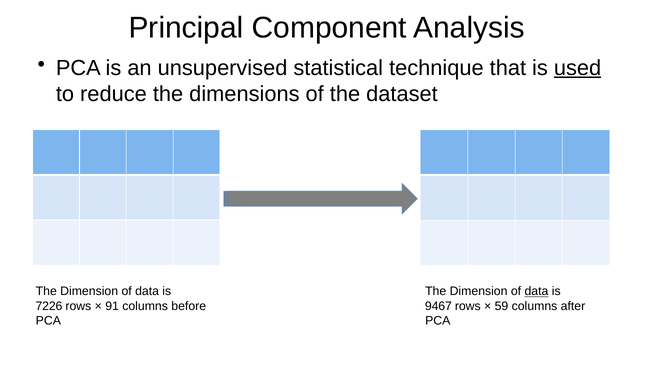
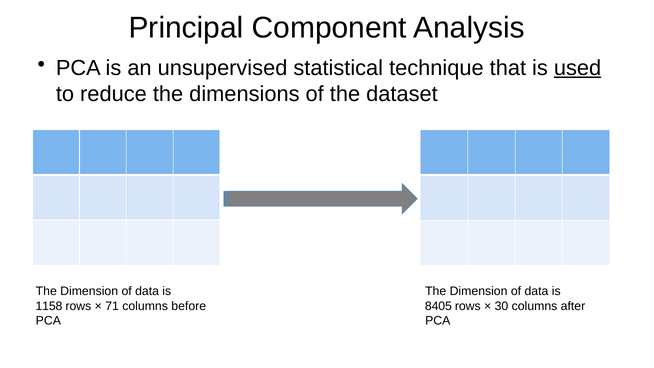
data at (536, 291) underline: present -> none
7226: 7226 -> 1158
91: 91 -> 71
9467: 9467 -> 8405
59: 59 -> 30
